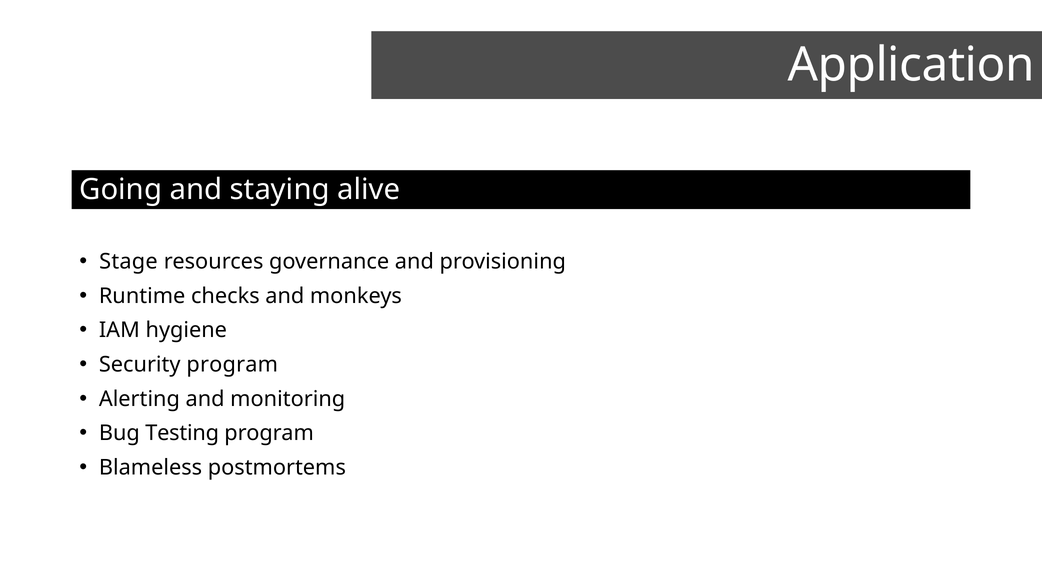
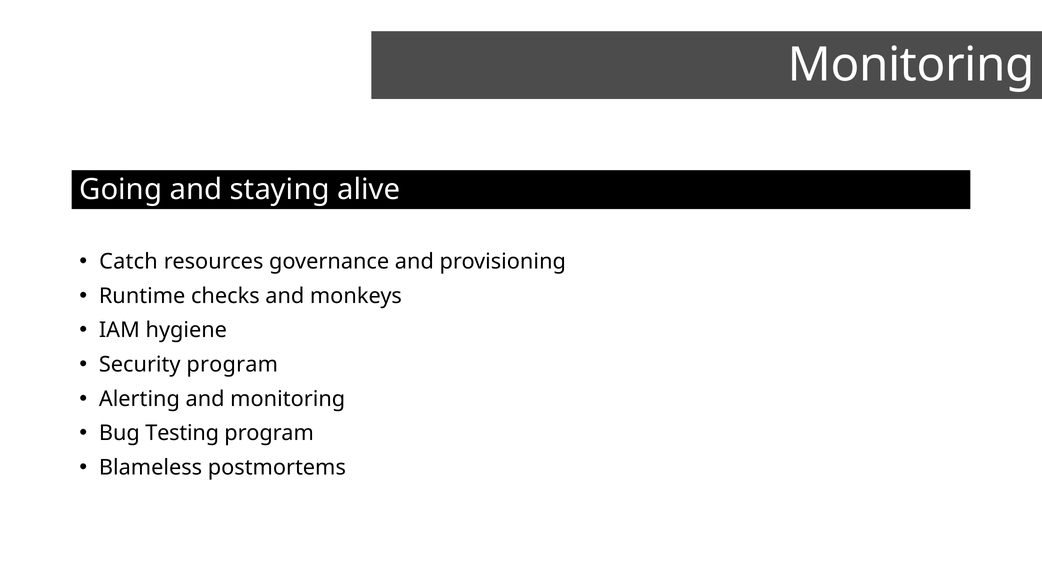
Application at (911, 65): Application -> Monitoring
Stage: Stage -> Catch
